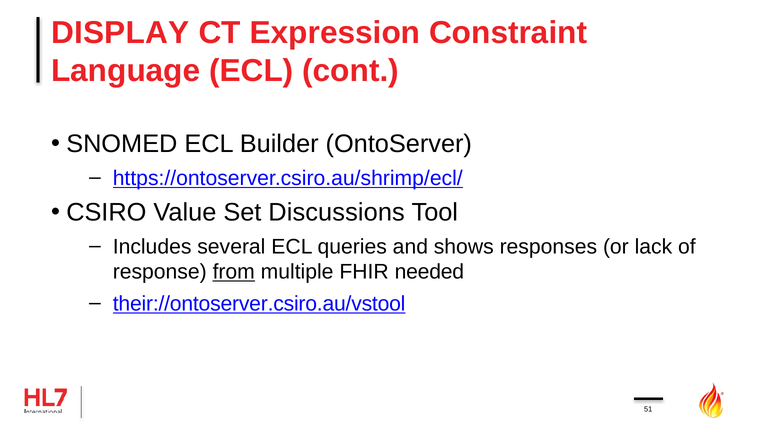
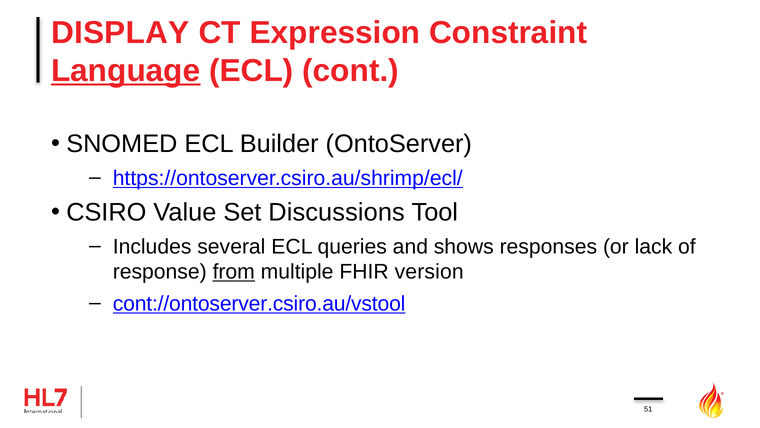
Language underline: none -> present
needed: needed -> version
their://ontoserver.csiro.au/vstool: their://ontoserver.csiro.au/vstool -> cont://ontoserver.csiro.au/vstool
